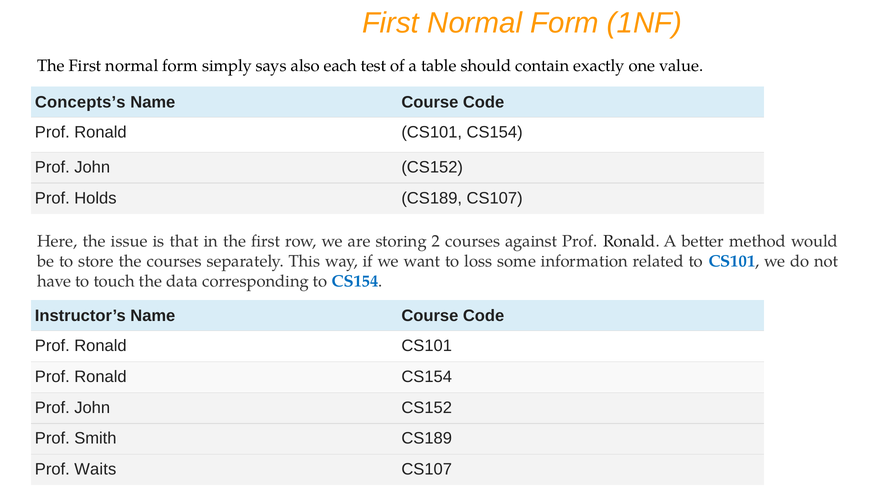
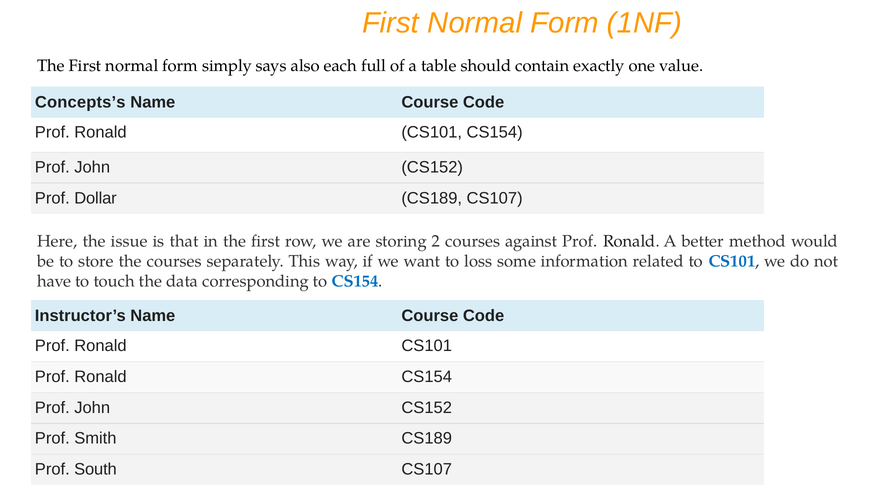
test: test -> full
Holds: Holds -> Dollar
Waits: Waits -> South
